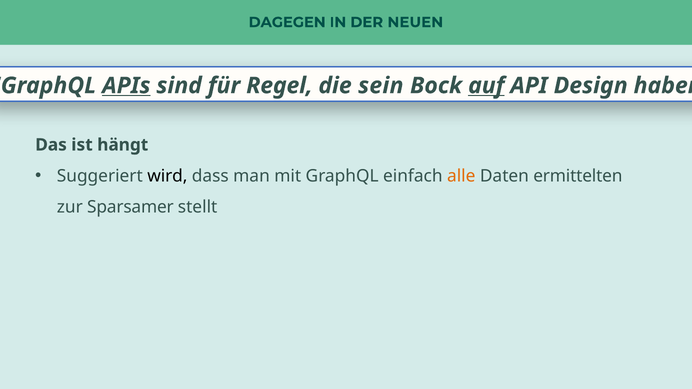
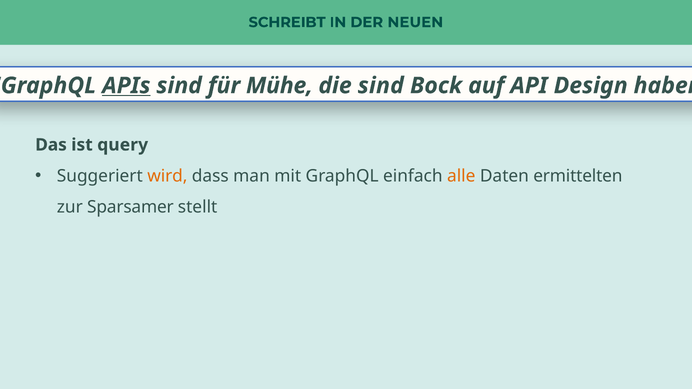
DAGEGEN: DAGEGEN -> SCHREIBT
Regel: Regel -> Mühe
die sein: sein -> sind
auf underline: present -> none
hängt: hängt -> query
wird colour: black -> orange
